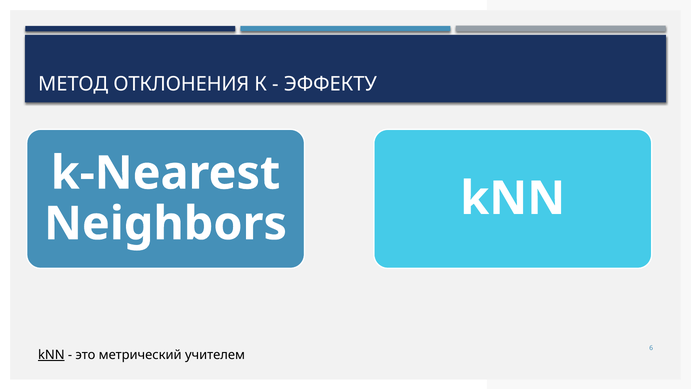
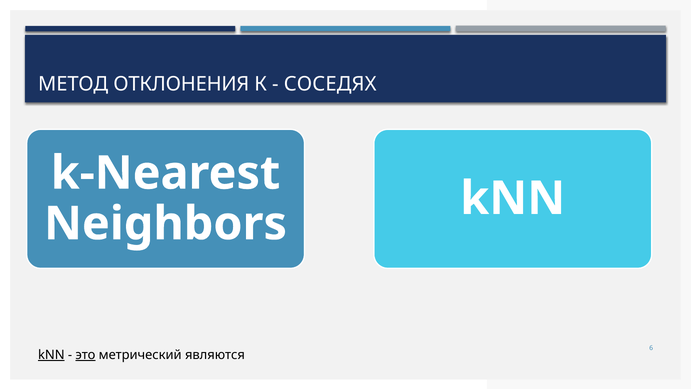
ЭФФЕКТУ: ЭФФЕКТУ -> СОСЕДЯХ
это underline: none -> present
учителем: учителем -> являются
